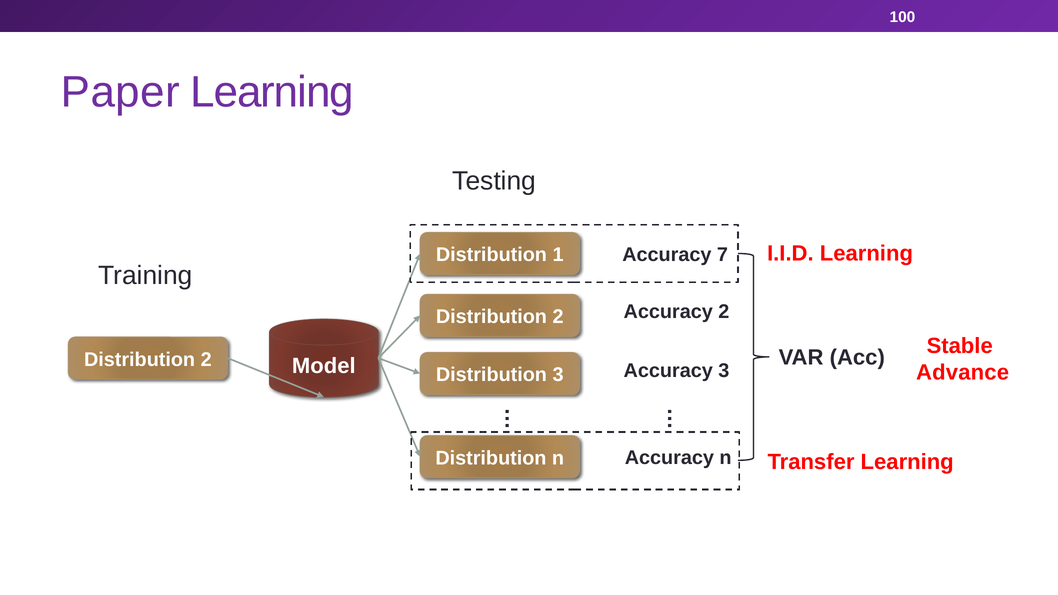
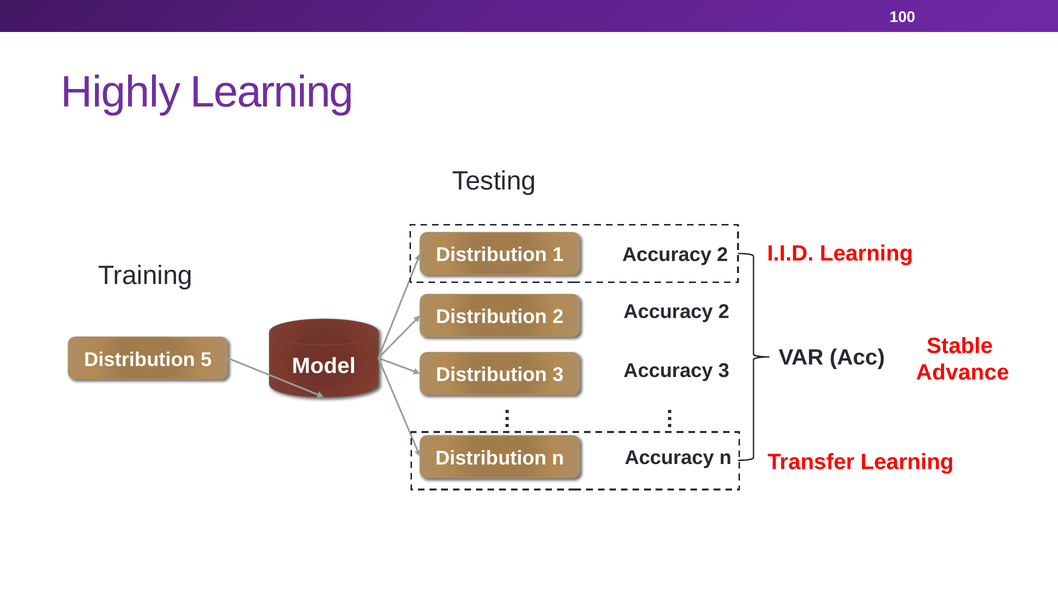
Paper: Paper -> Highly
7 at (723, 255): 7 -> 2
2 at (206, 360): 2 -> 5
